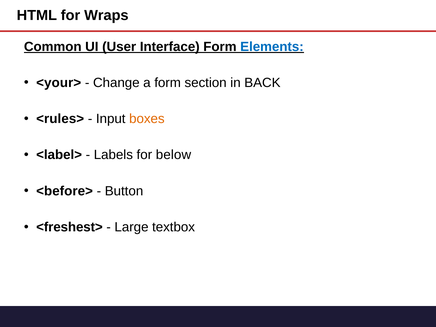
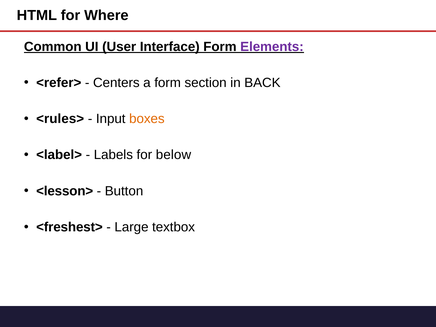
Wraps: Wraps -> Where
Elements colour: blue -> purple
<your>: <your> -> <refer>
Change: Change -> Centers
<before>: <before> -> <lesson>
